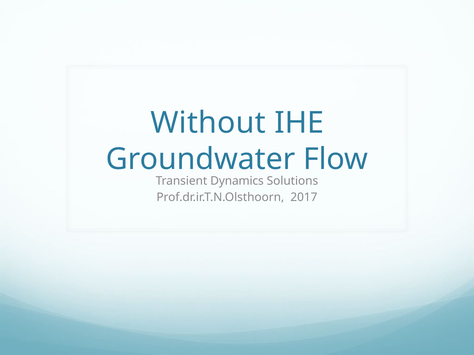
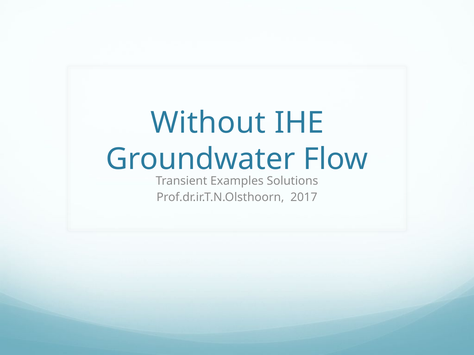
Dynamics: Dynamics -> Examples
